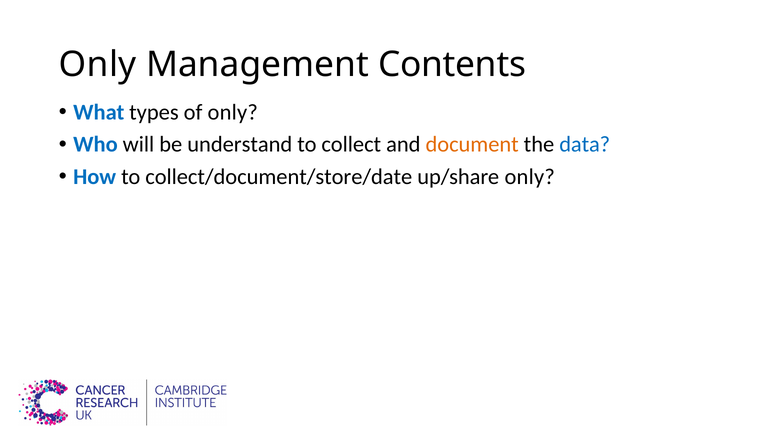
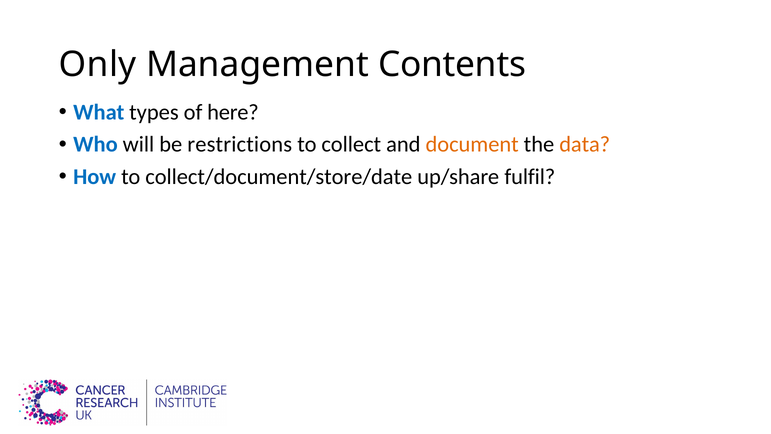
of only: only -> here
understand: understand -> restrictions
data colour: blue -> orange
up/share only: only -> fulfil
